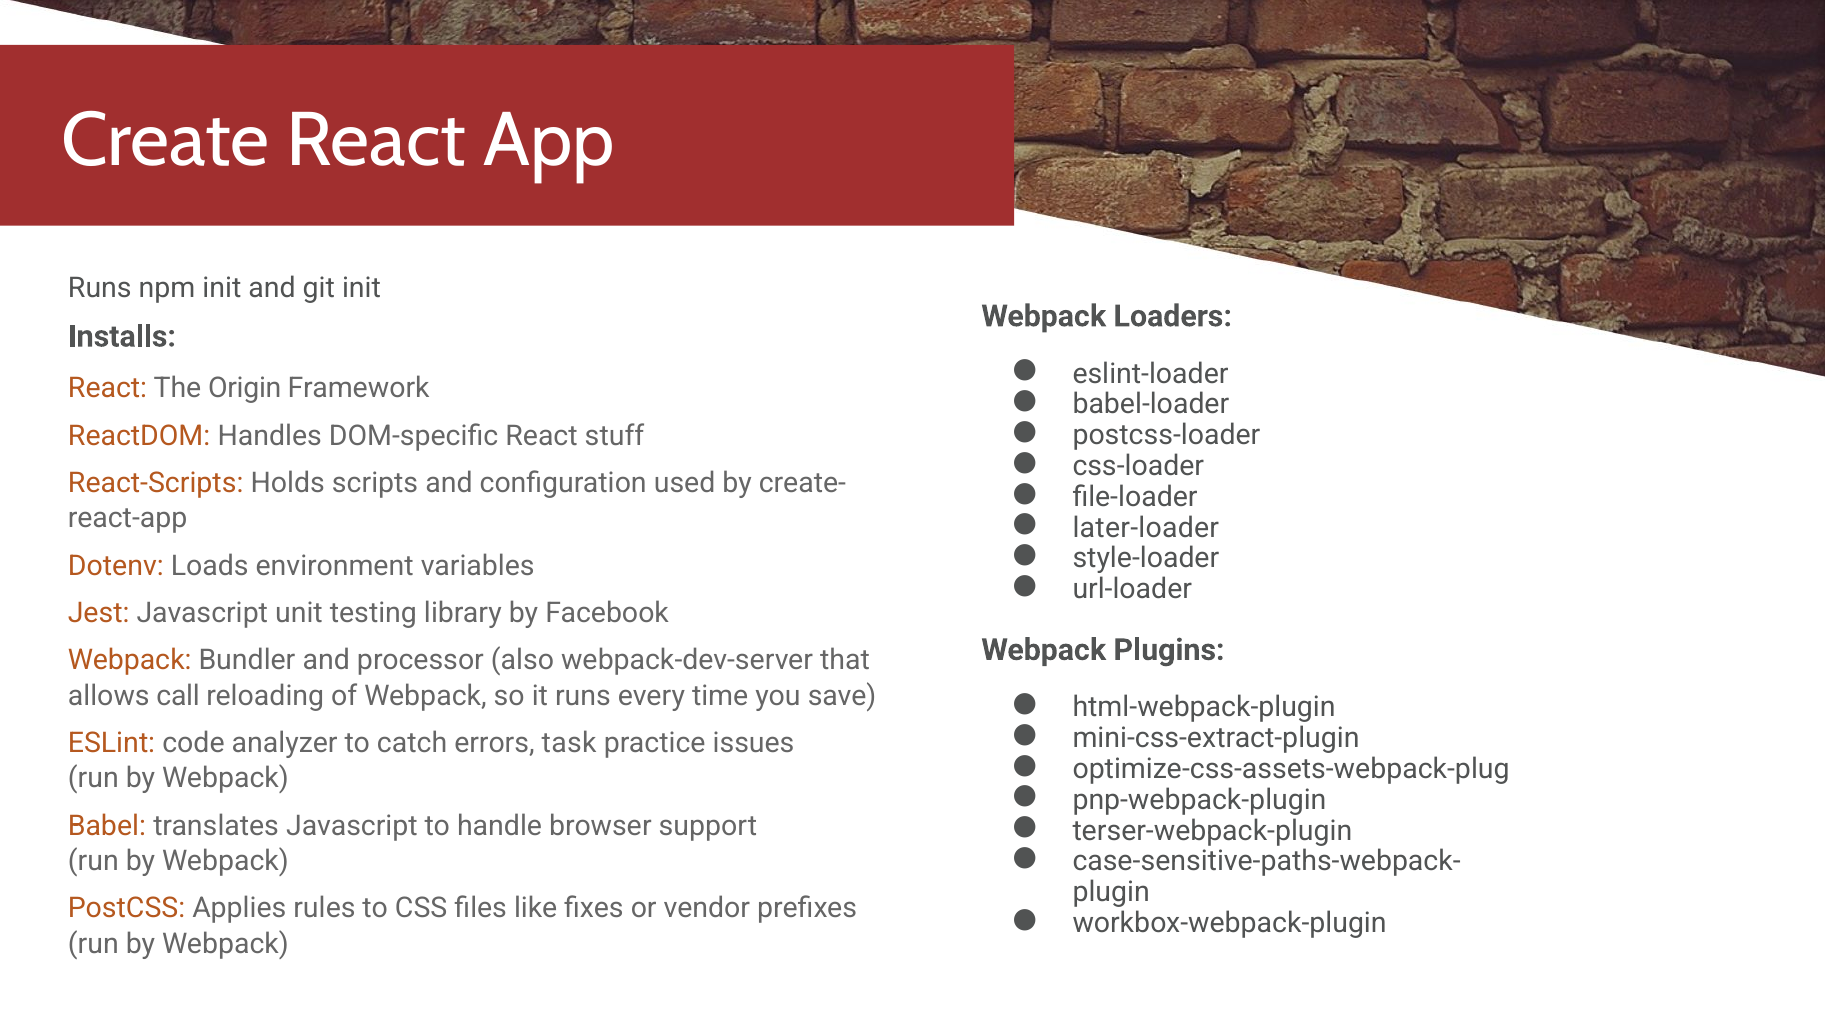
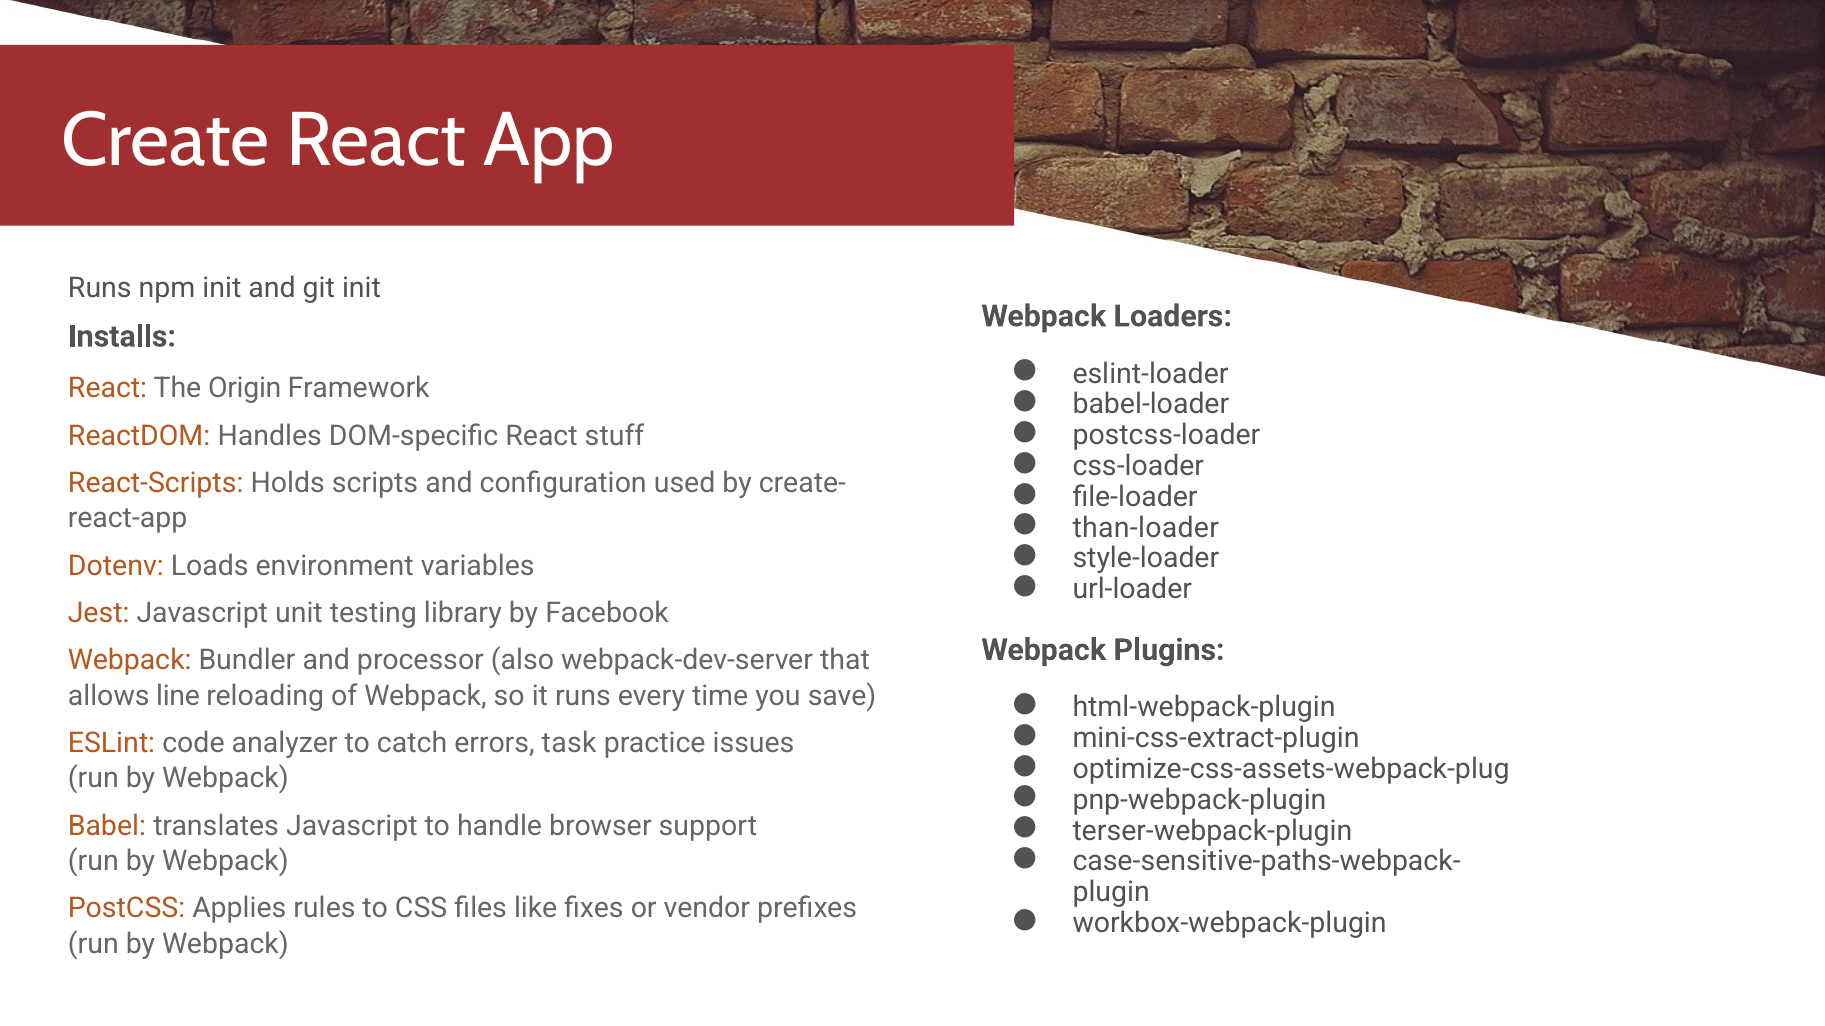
later-loader: later-loader -> than-loader
call: call -> line
